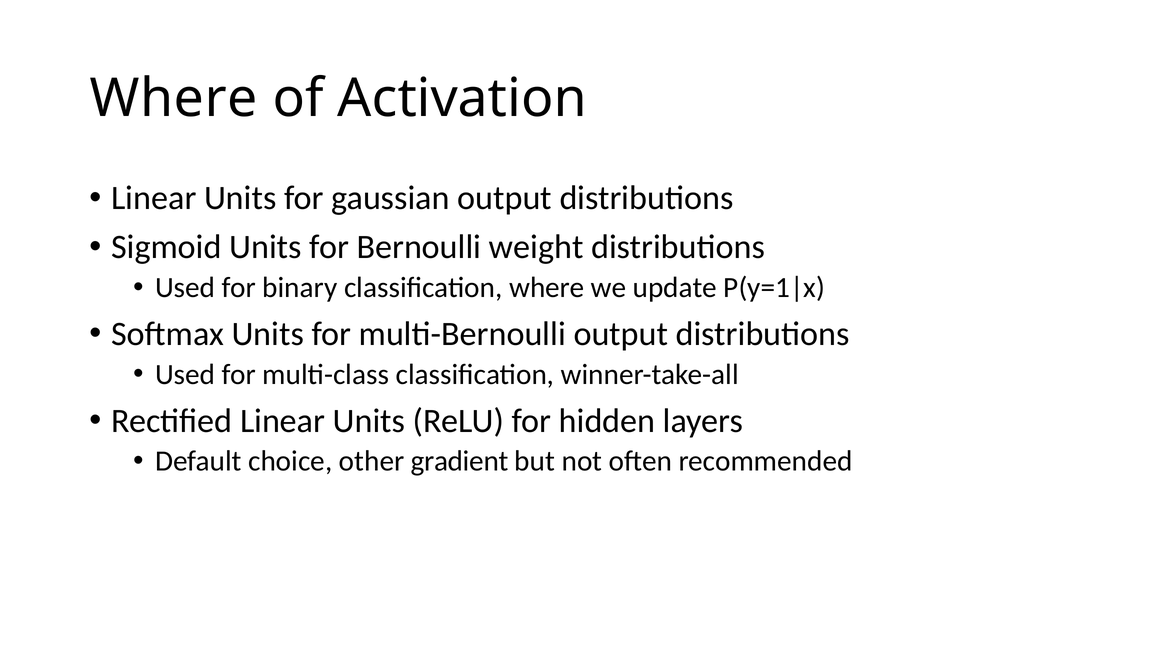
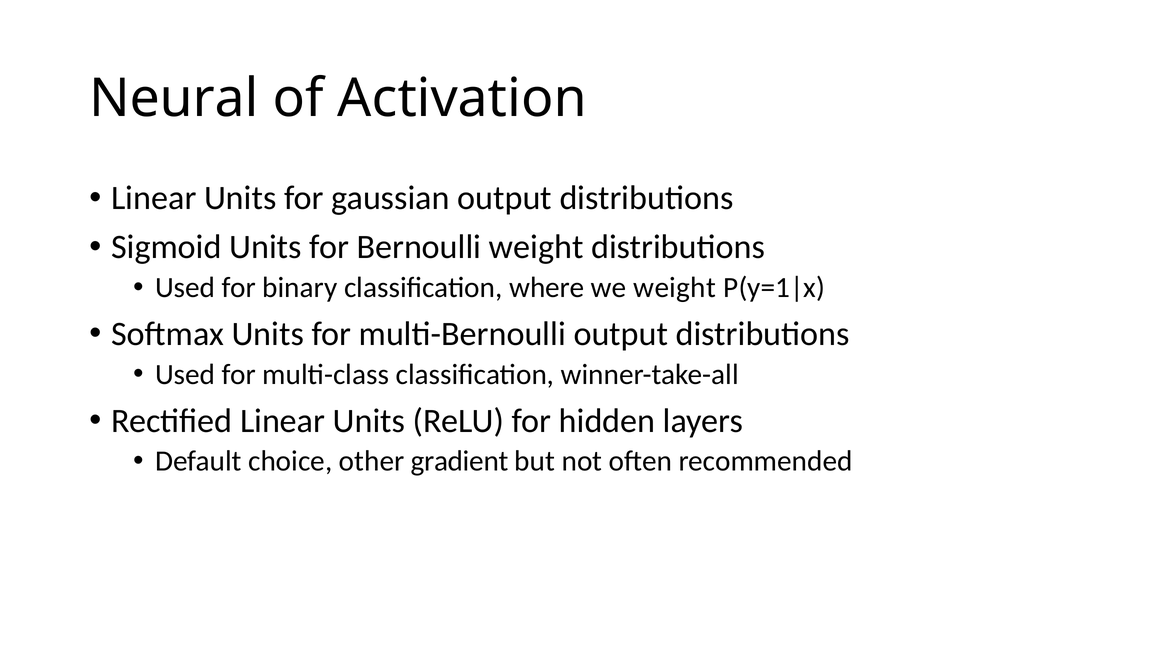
Where at (174, 98): Where -> Neural
we update: update -> weight
